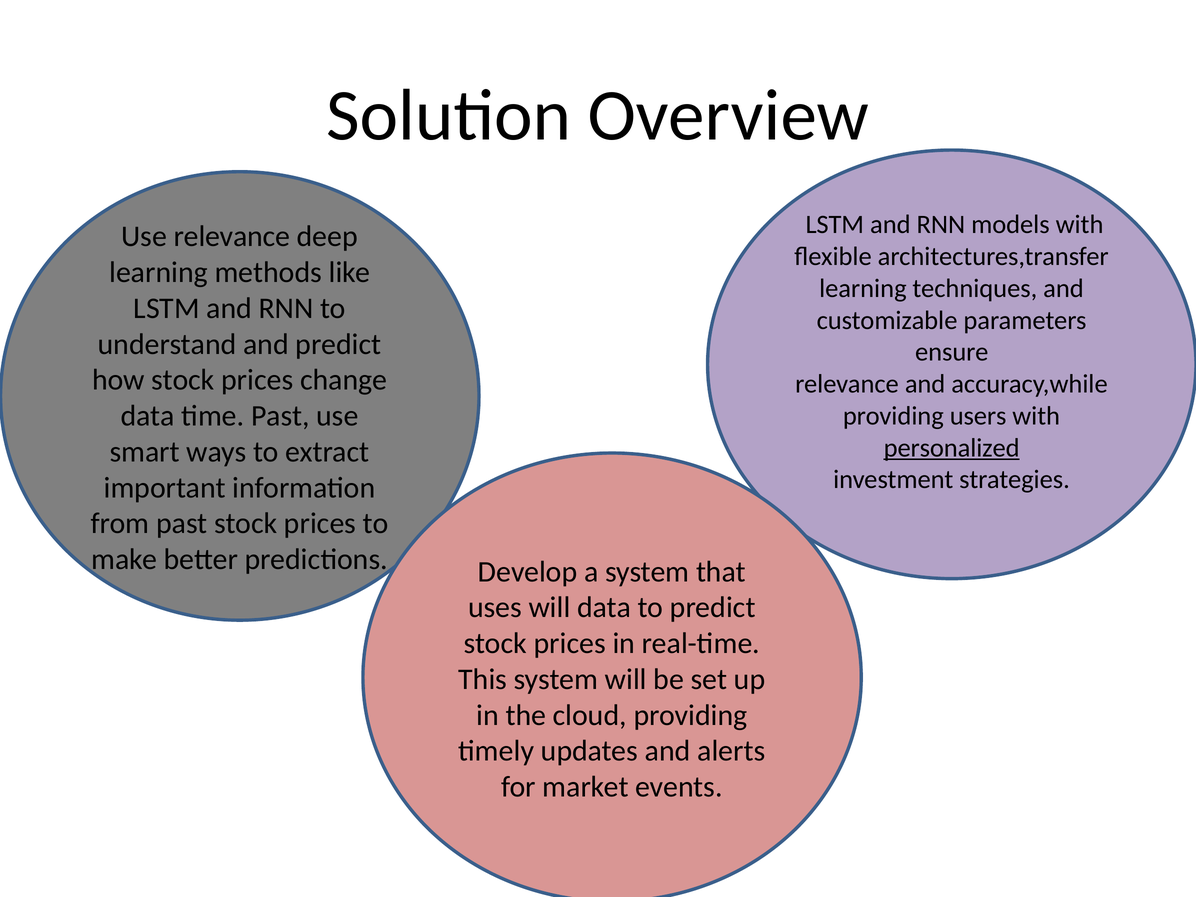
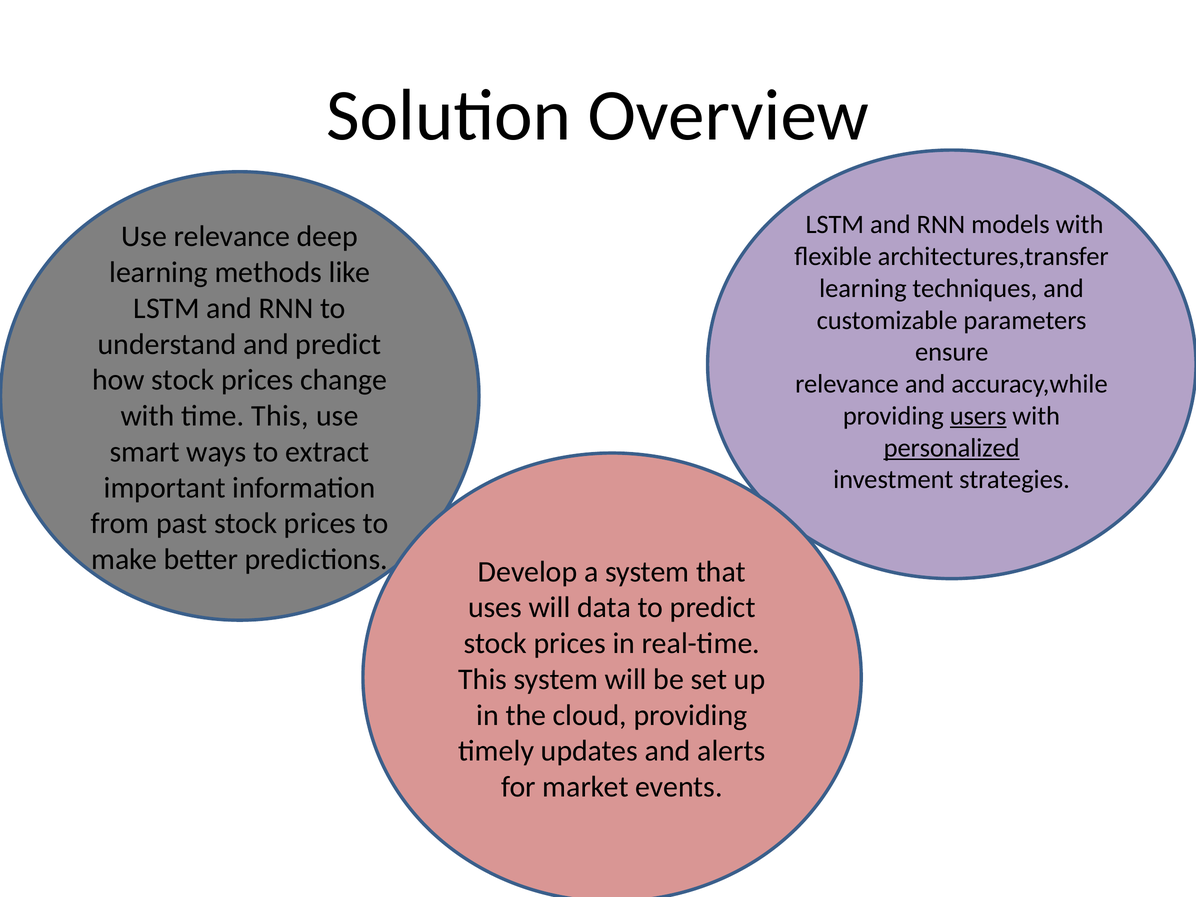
data at (148, 416): data -> with
time Past: Past -> This
users underline: none -> present
